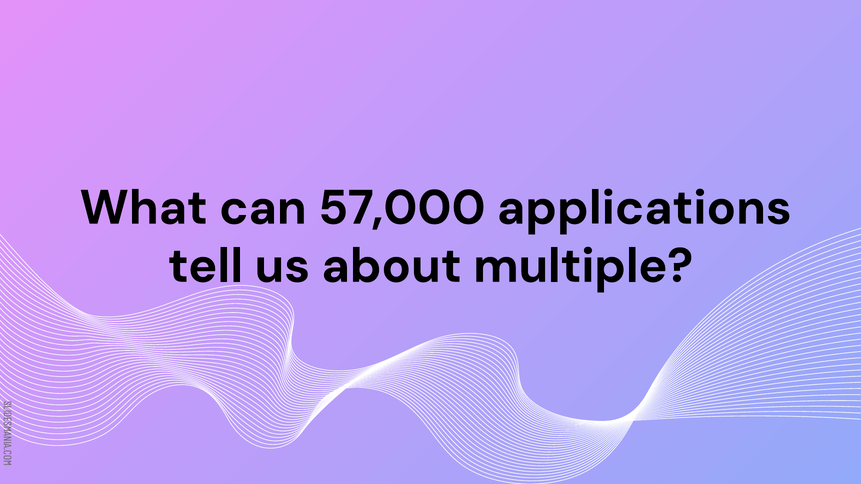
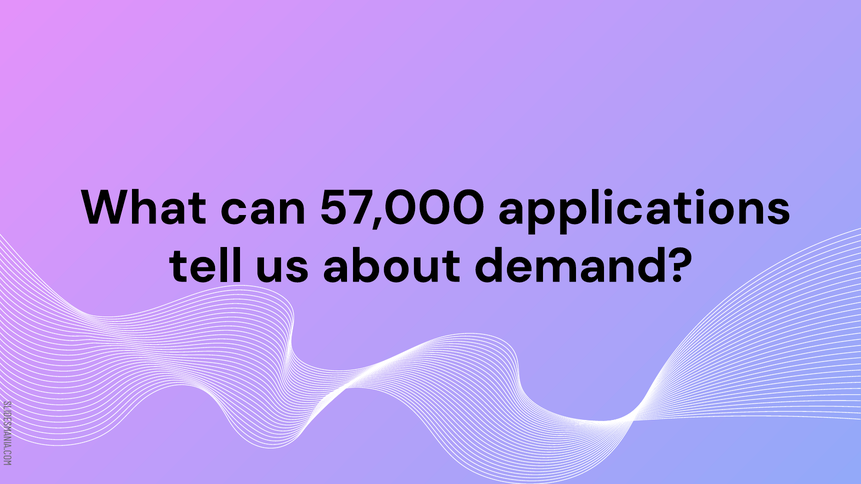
multiple: multiple -> demand
